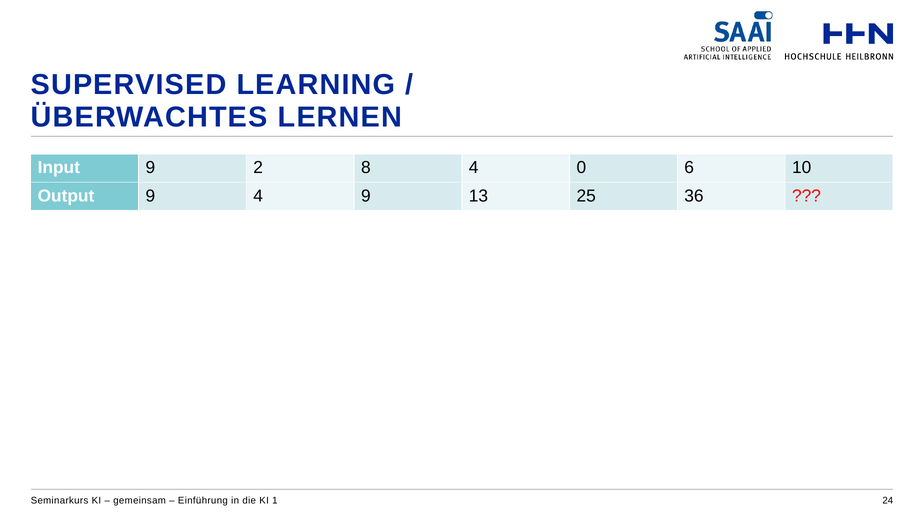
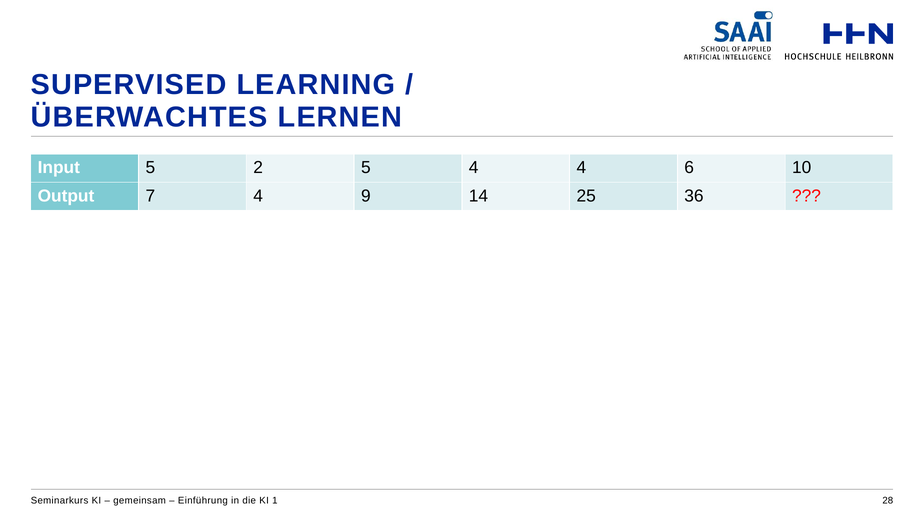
Input 9: 9 -> 5
2 8: 8 -> 5
4 0: 0 -> 4
Output 9: 9 -> 7
13: 13 -> 14
24: 24 -> 28
